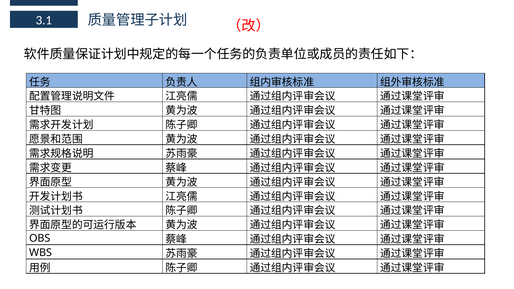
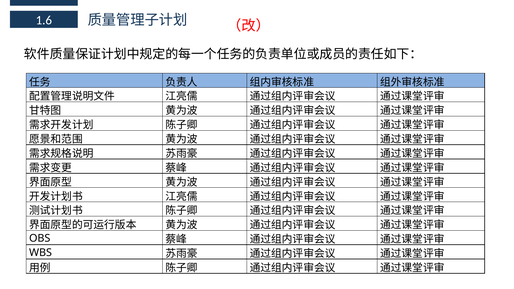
3.1: 3.1 -> 1.6
